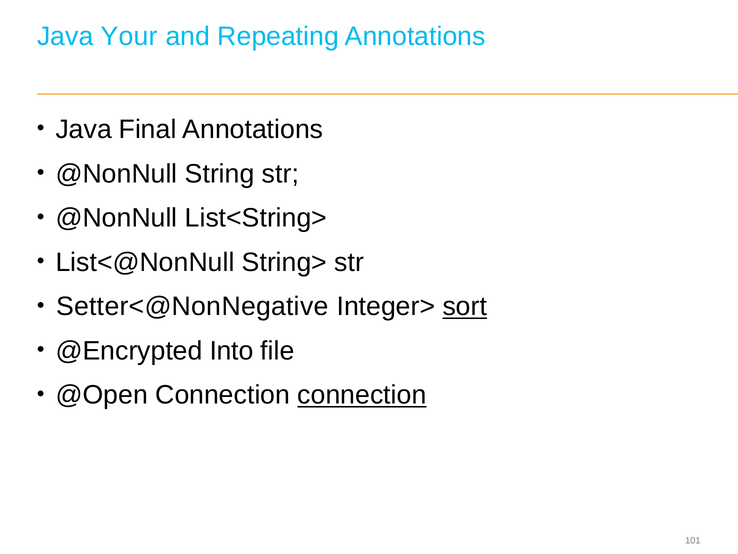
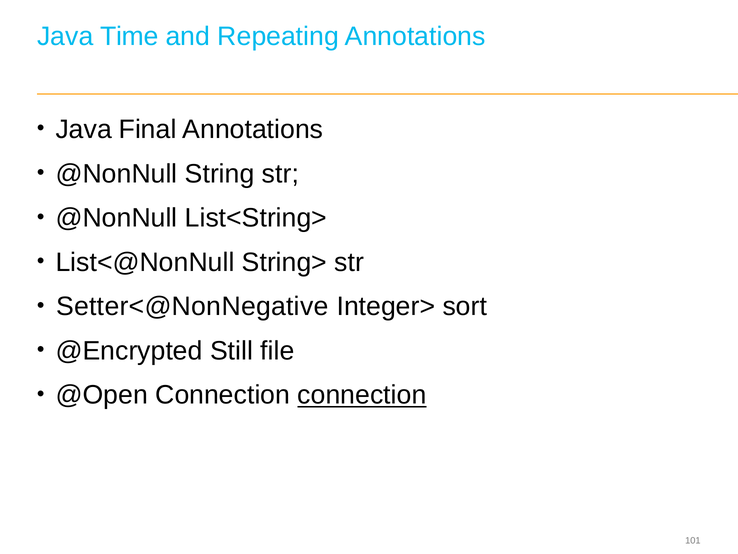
Your: Your -> Time
sort underline: present -> none
Into: Into -> Still
